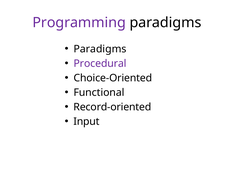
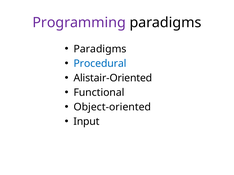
Procedural colour: purple -> blue
Choice-Oriented: Choice-Oriented -> Alistair-Oriented
Record-oriented: Record-oriented -> Object-oriented
